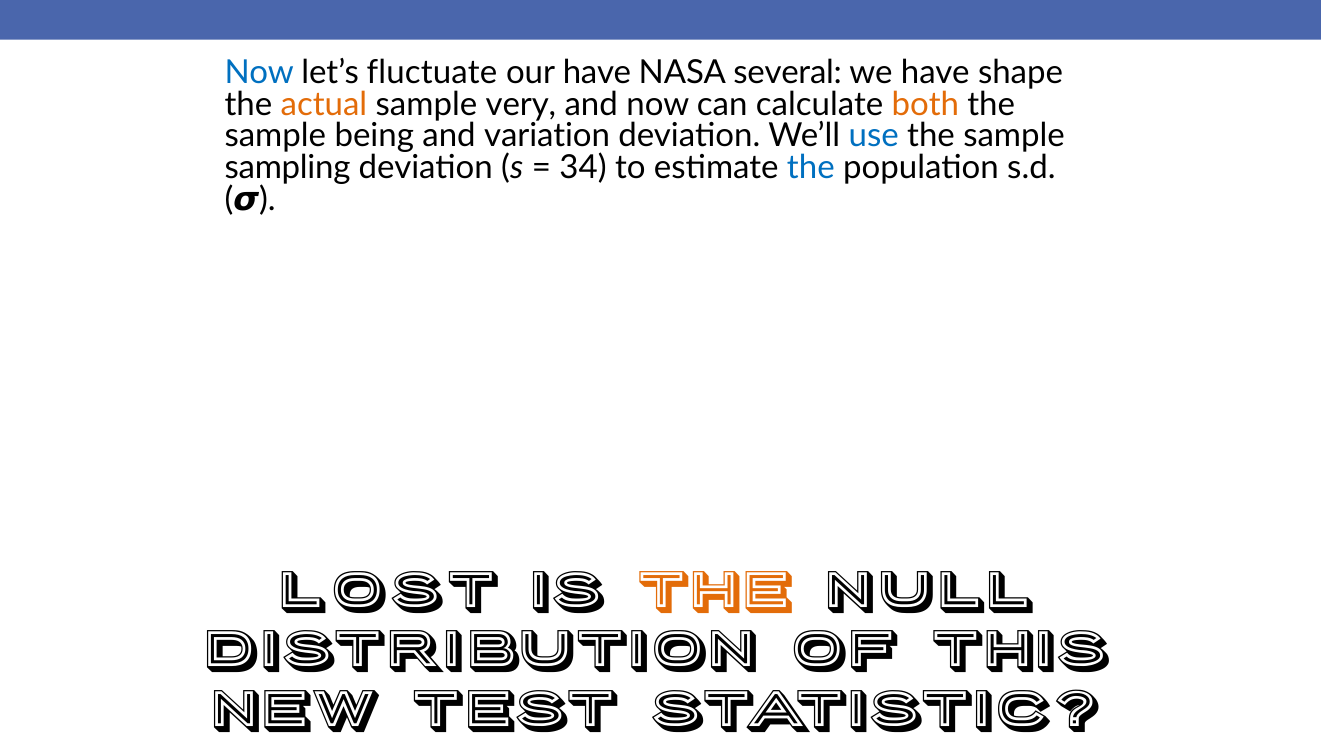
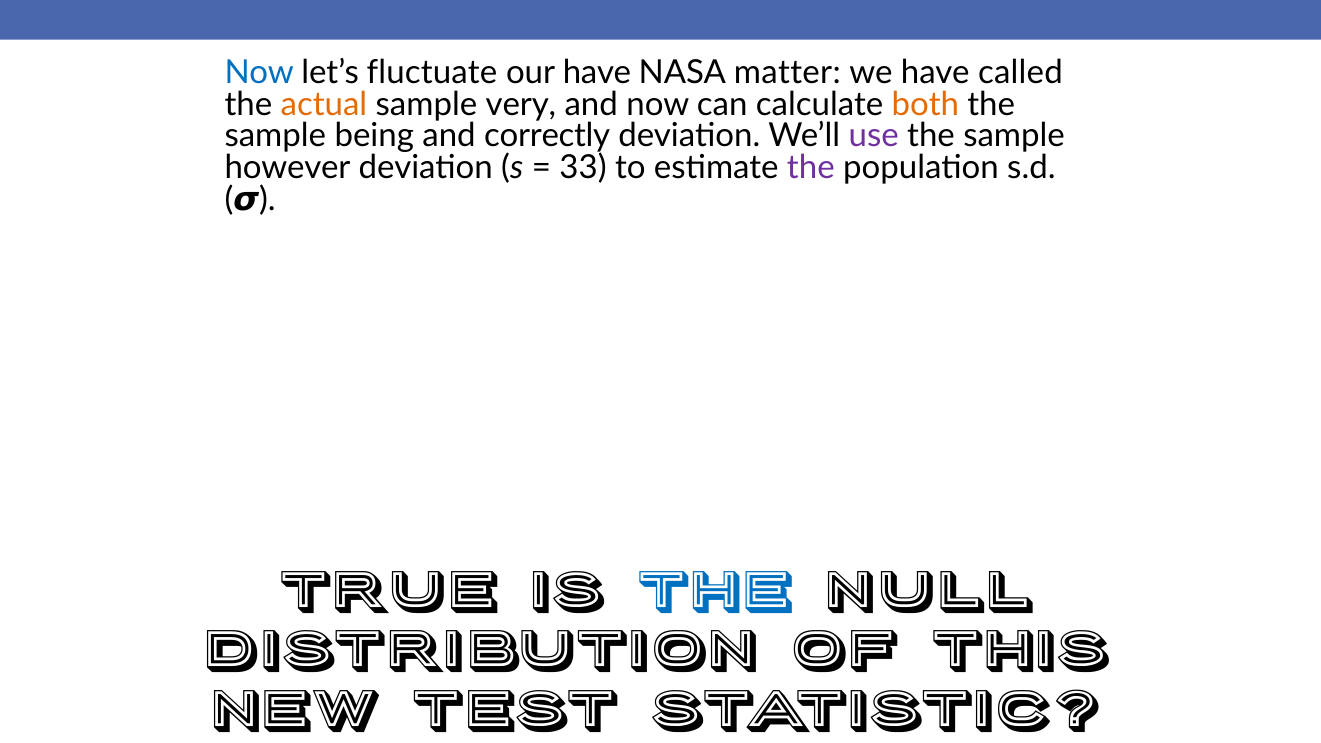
several: several -> matter
shape: shape -> called
variation: variation -> correctly
use colour: blue -> purple
sampling: sampling -> however
34: 34 -> 33
the at (811, 168) colour: blue -> purple
Lost: Lost -> True
the at (719, 591) colour: orange -> blue
